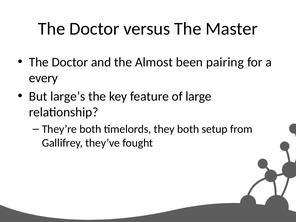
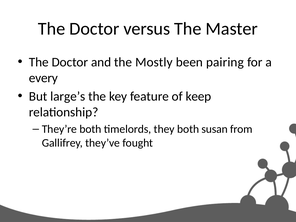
Almost: Almost -> Mostly
large: large -> keep
setup: setup -> susan
